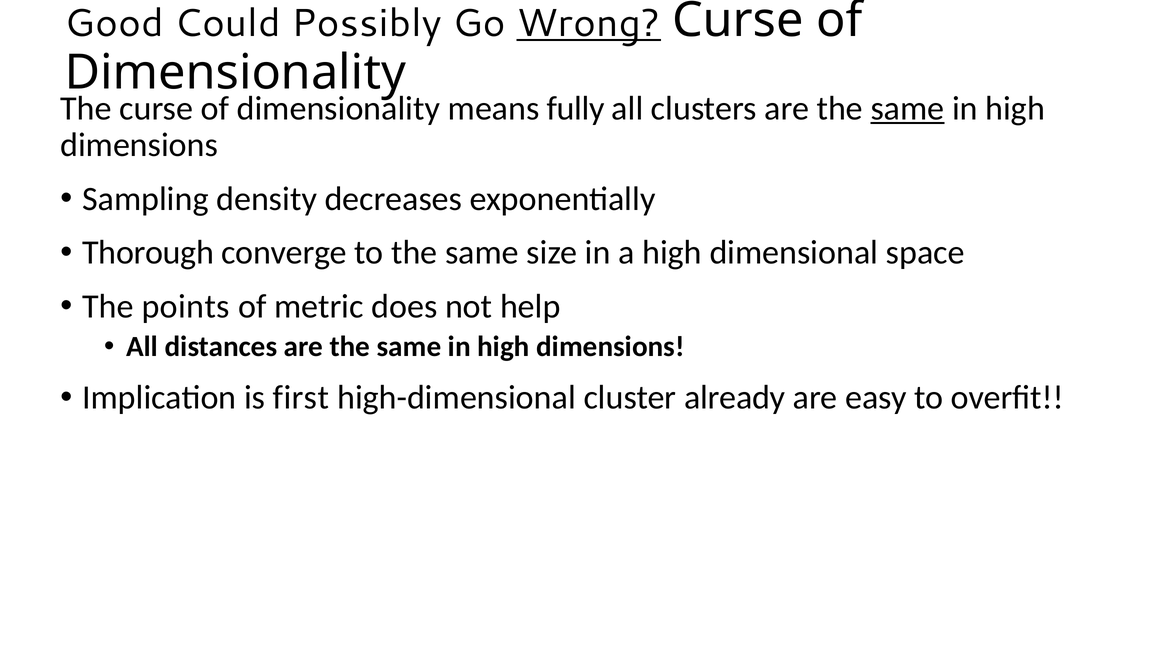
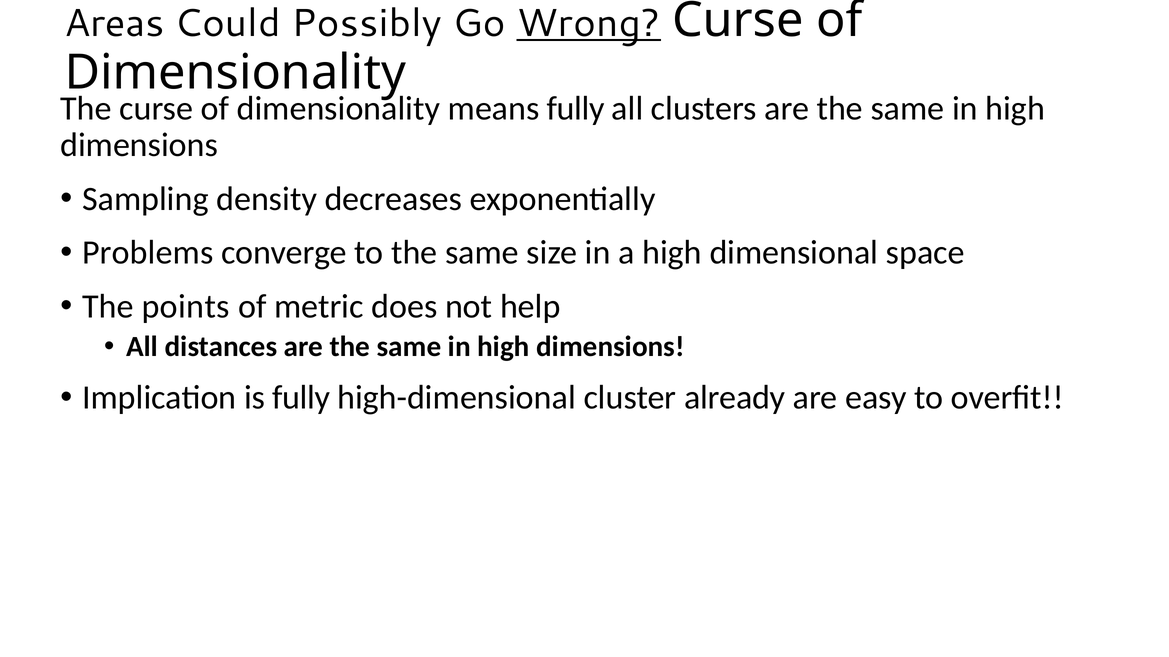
Good: Good -> Areas
same at (907, 108) underline: present -> none
Thorough: Thorough -> Problems
is first: first -> fully
